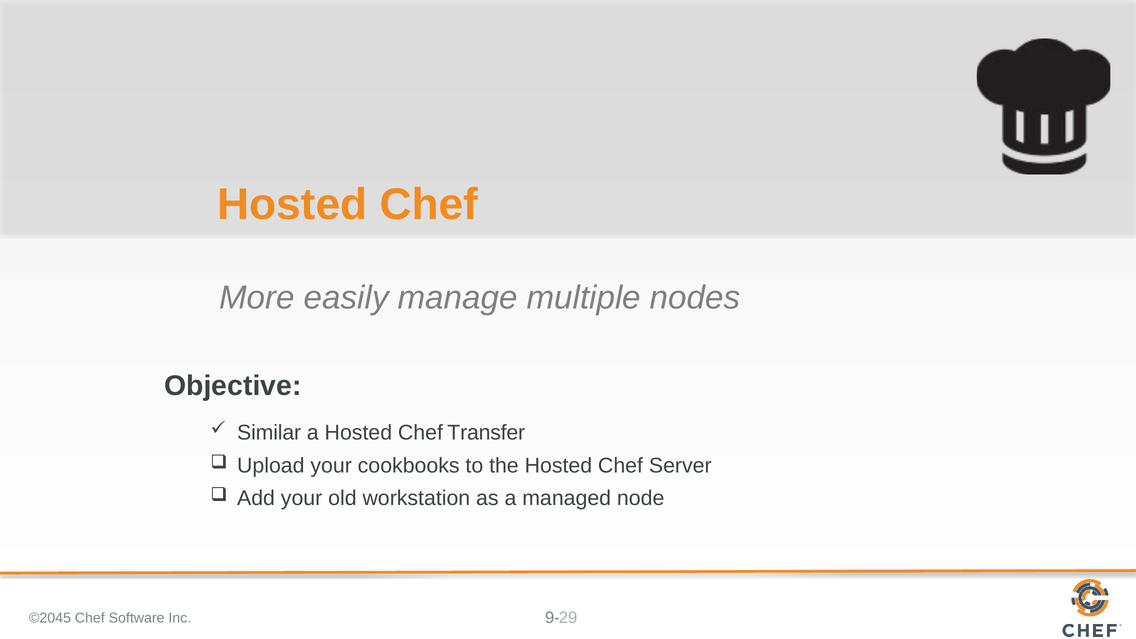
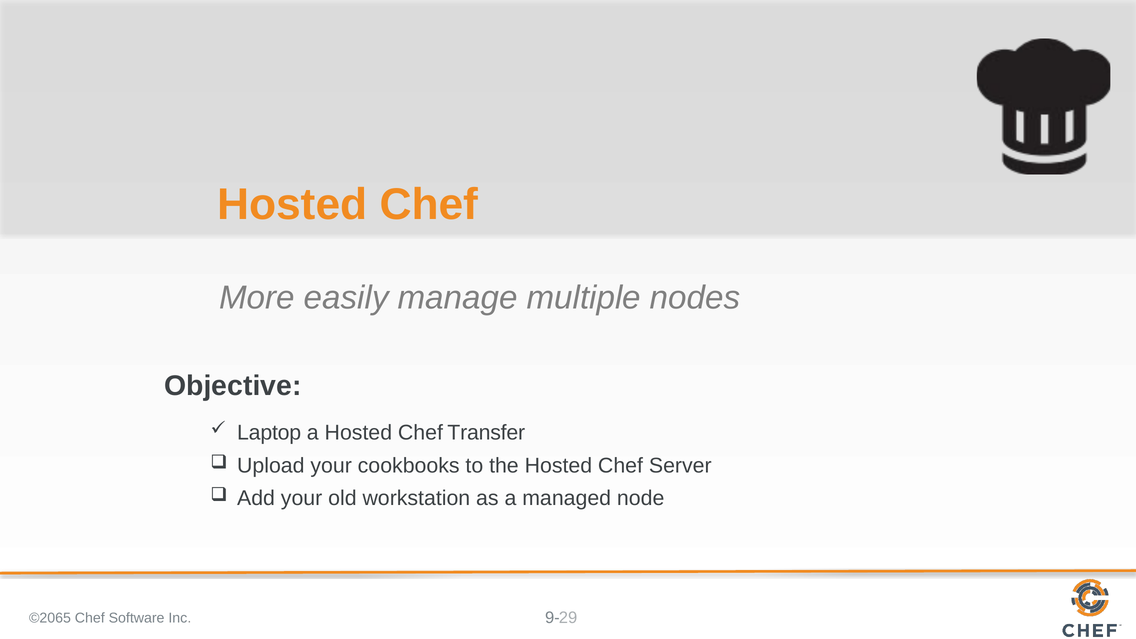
Similar: Similar -> Laptop
©2045: ©2045 -> ©2065
